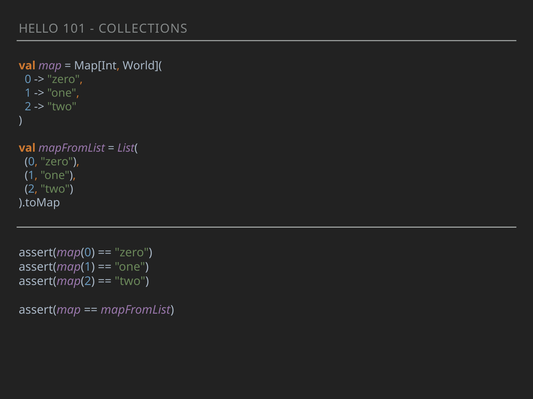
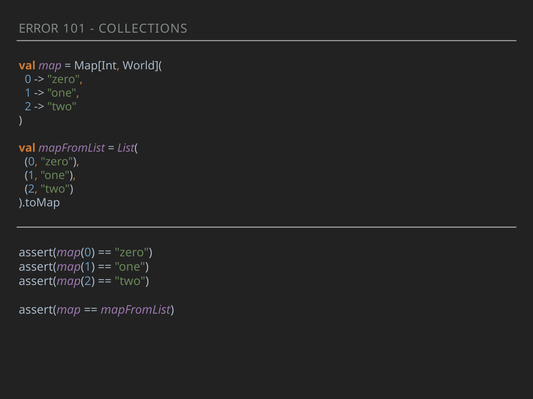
HELLO: HELLO -> ERROR
